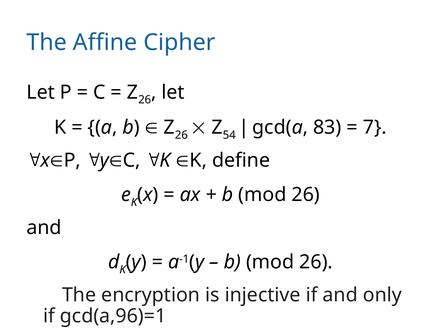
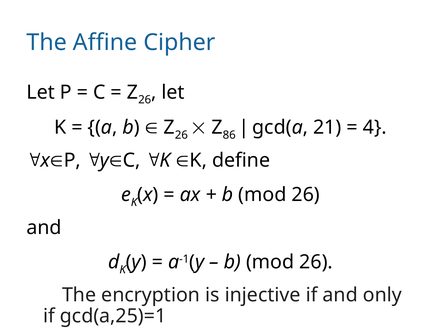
54: 54 -> 86
83: 83 -> 21
7: 7 -> 4
gcd(a,96)=1: gcd(a,96)=1 -> gcd(a,25)=1
